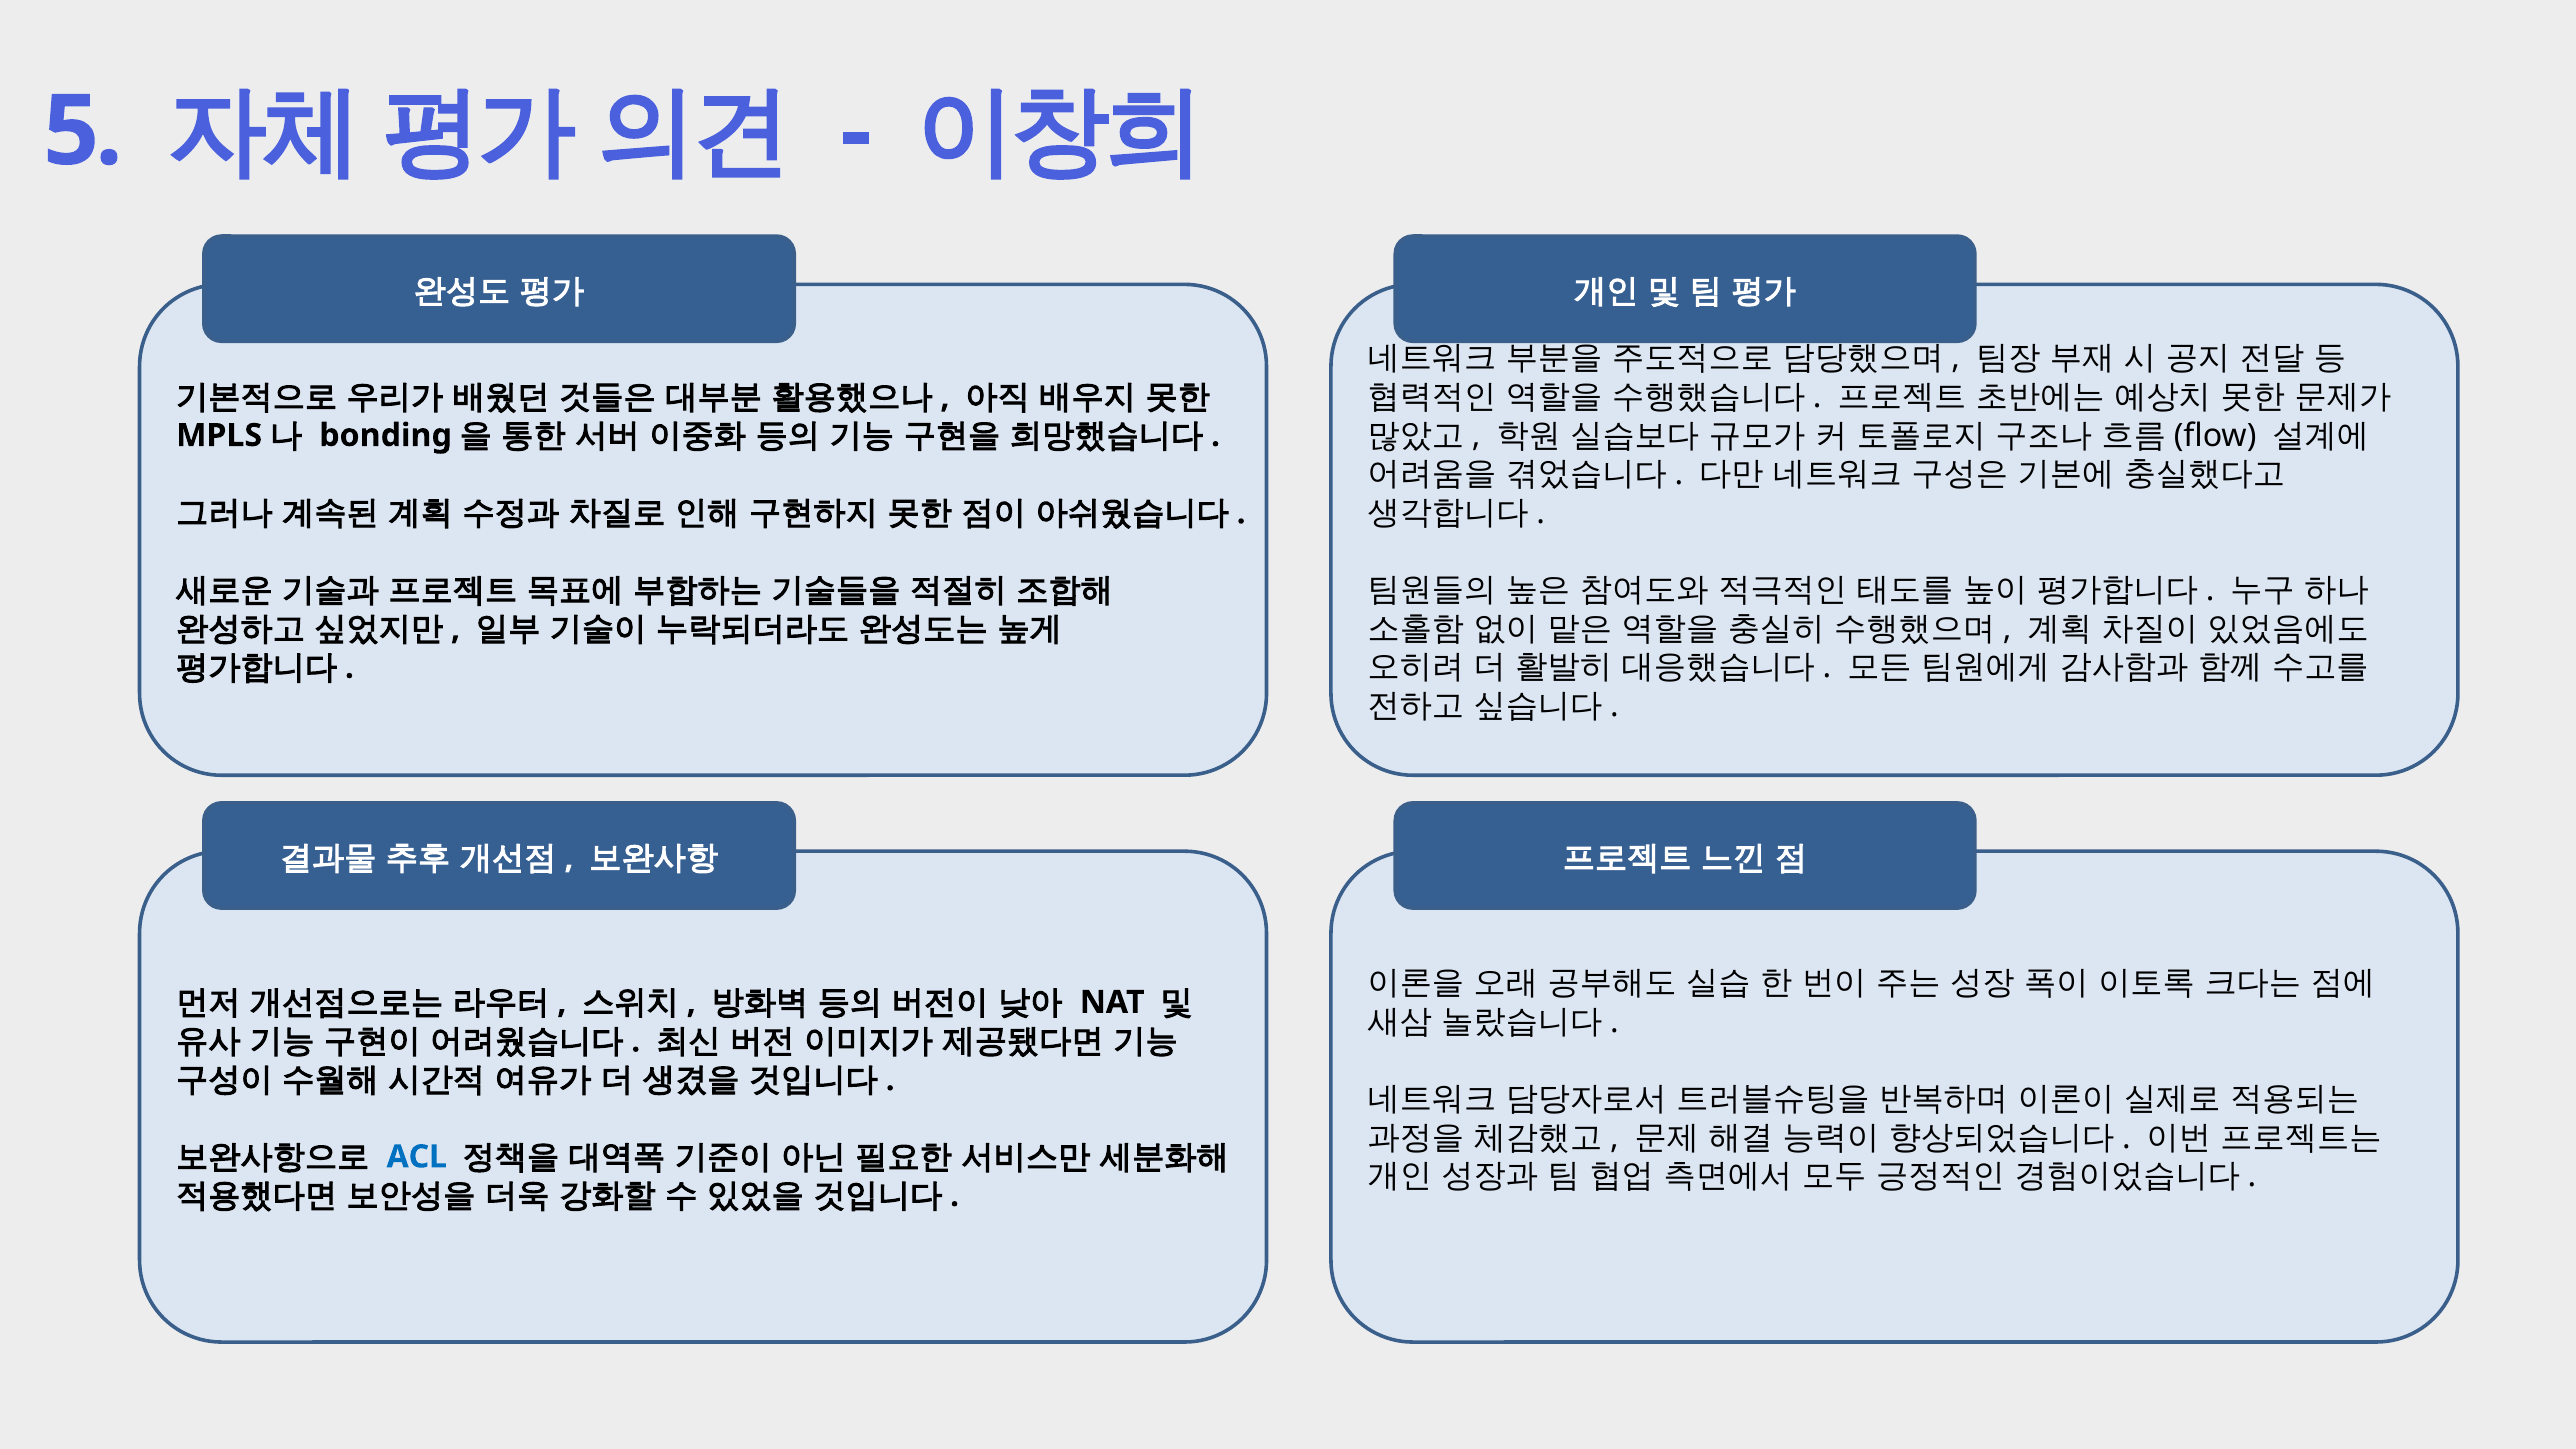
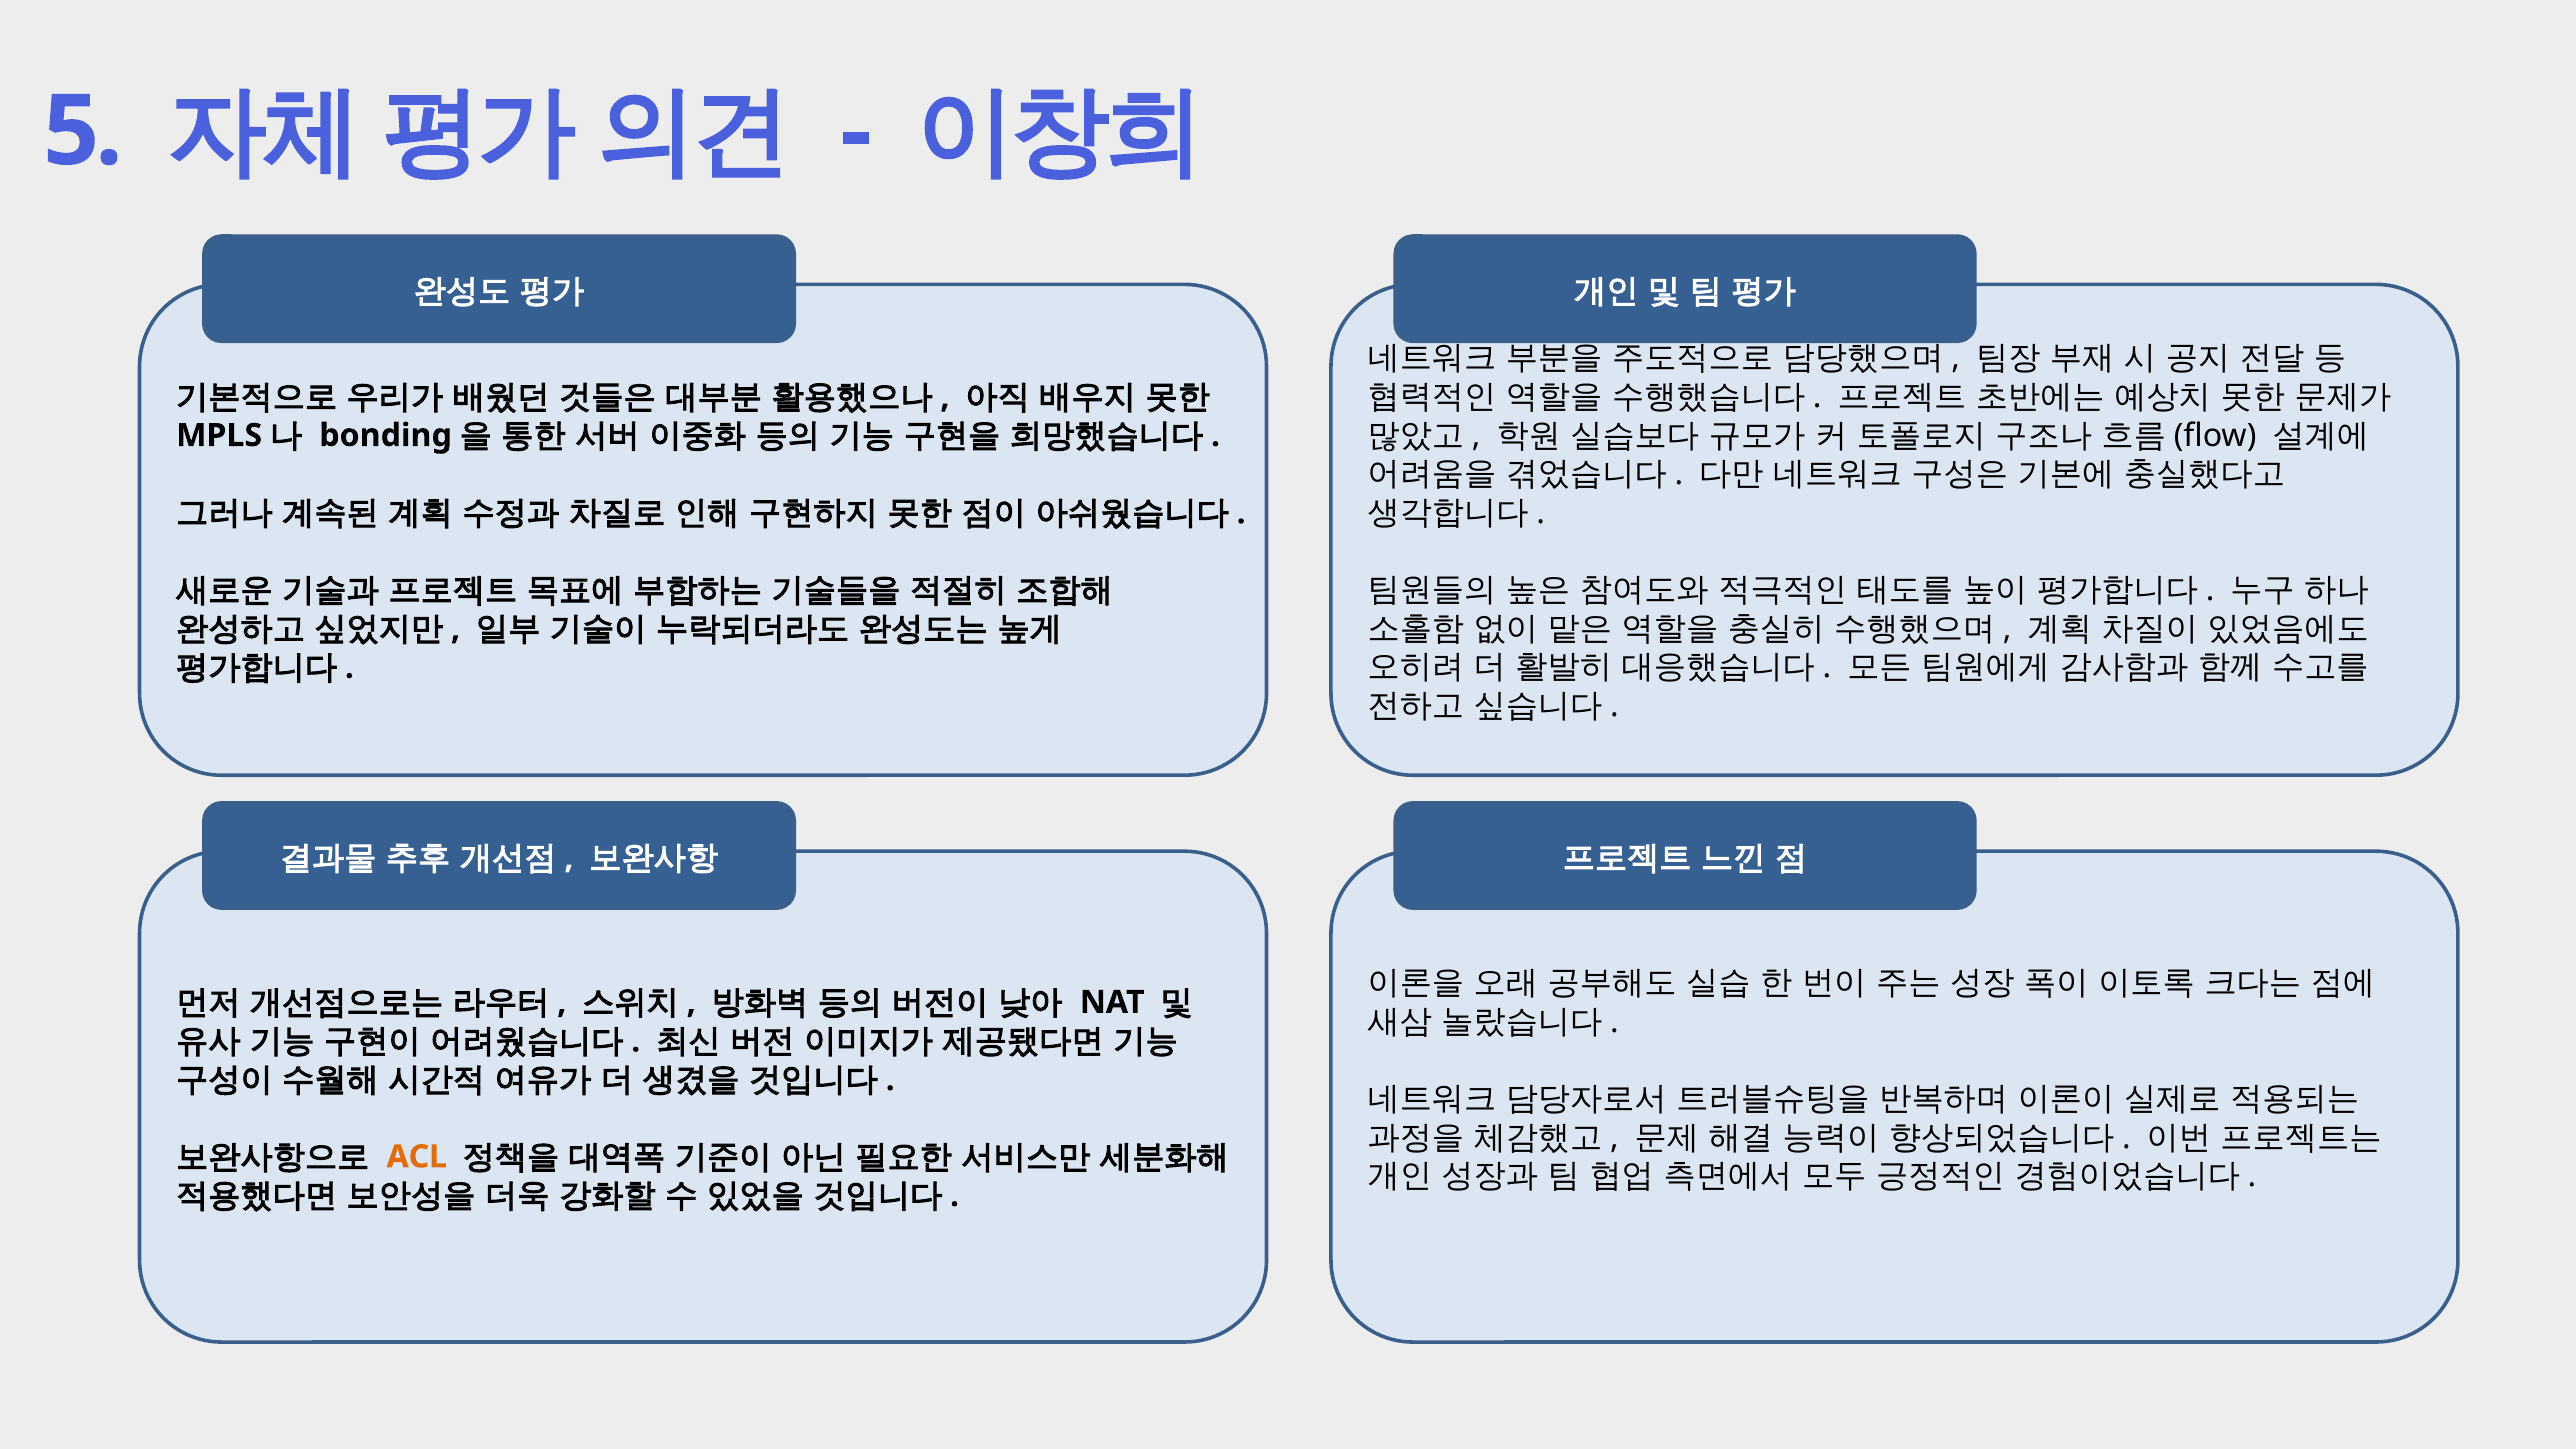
ACL colour: blue -> orange
